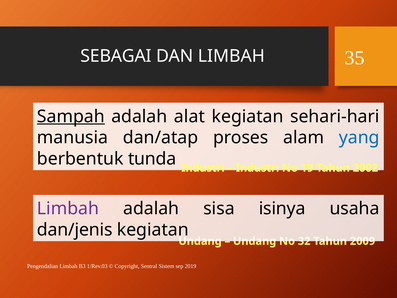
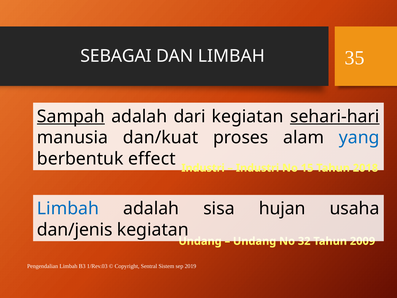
alat: alat -> dari
sehari-hari underline: none -> present
dan/atap: dan/atap -> dan/kuat
tunda: tunda -> effect
19: 19 -> 15
2002: 2002 -> 2018
Limbah at (68, 208) colour: purple -> blue
isinya: isinya -> hujan
